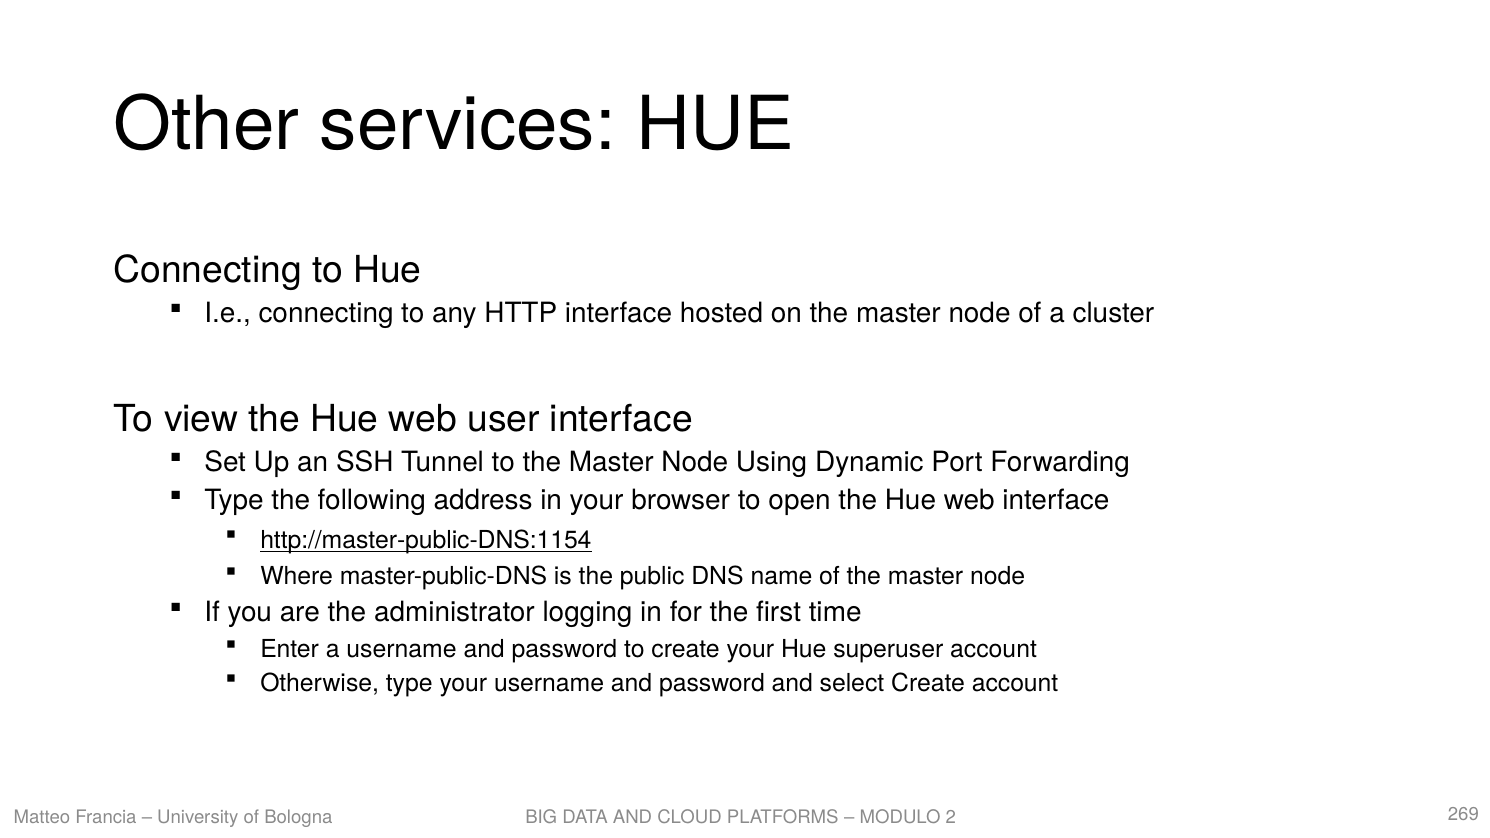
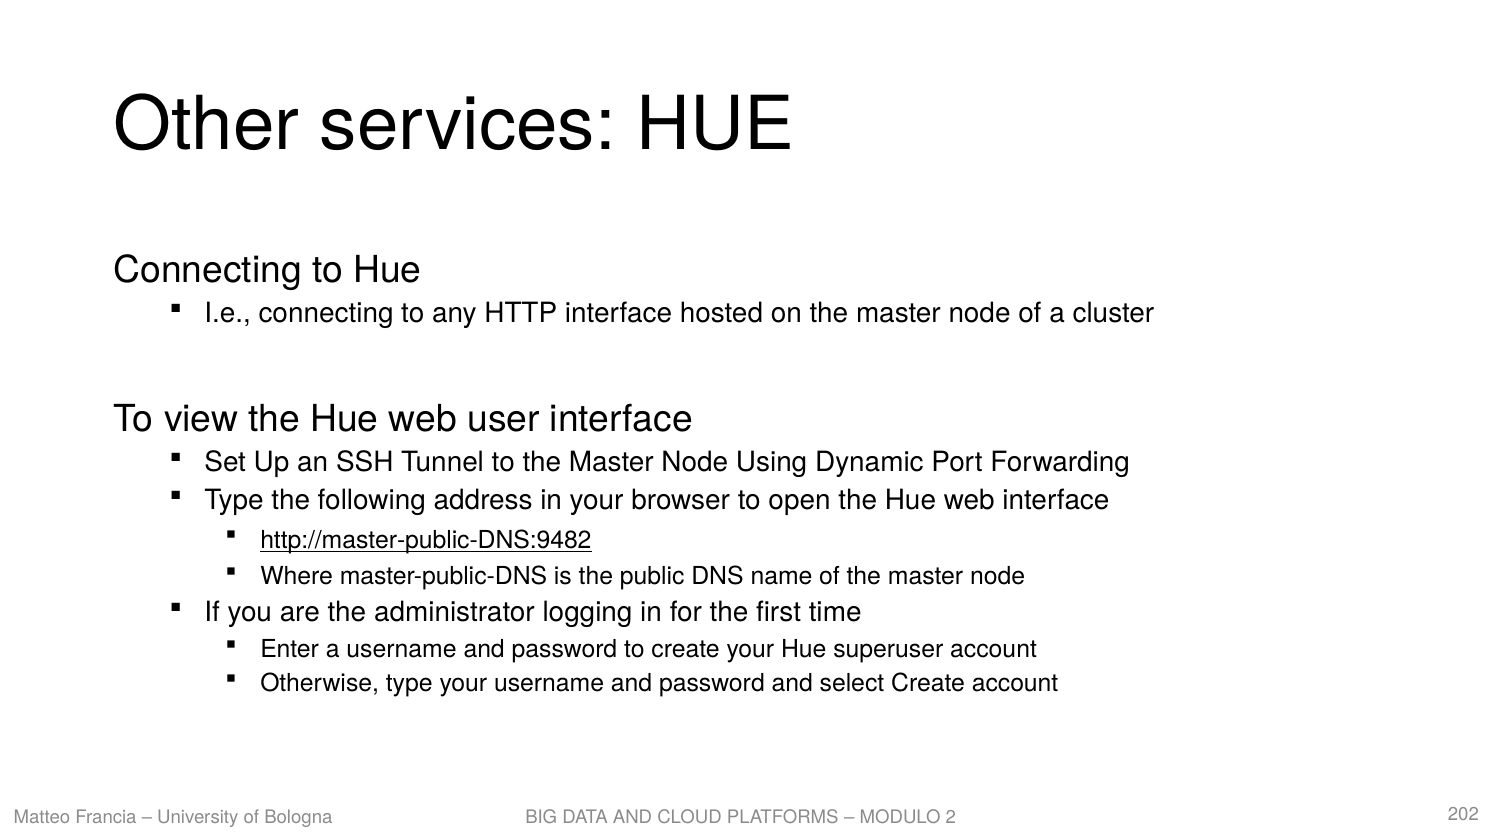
http://master-public-DNS:1154: http://master-public-DNS:1154 -> http://master-public-DNS:9482
269: 269 -> 202
